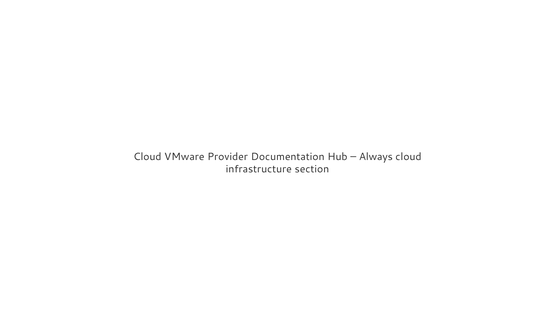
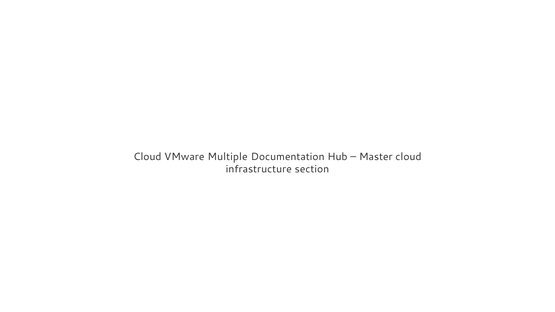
Provider: Provider -> Multiple
Always: Always -> Master
